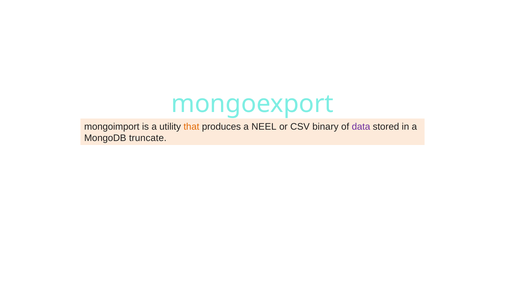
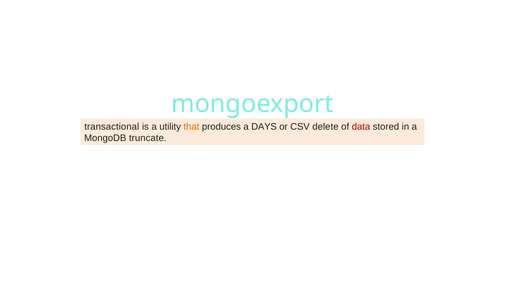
mongoimport: mongoimport -> transactional
NEEL: NEEL -> DAYS
binary: binary -> delete
data colour: purple -> red
